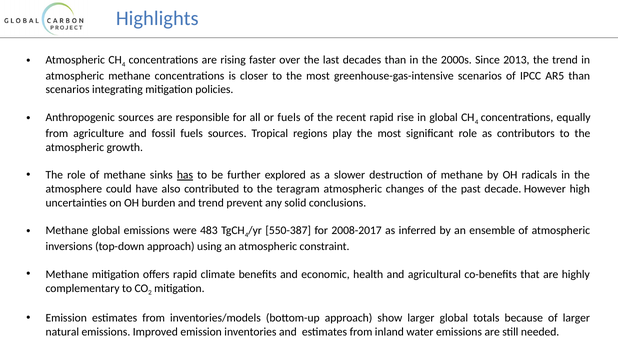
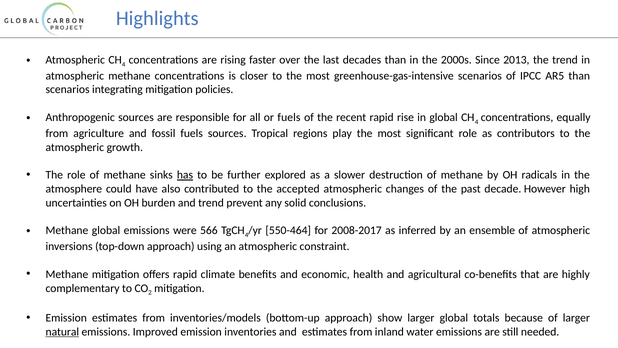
teragram: teragram -> accepted
483: 483 -> 566
550-387: 550-387 -> 550-464
natural underline: none -> present
